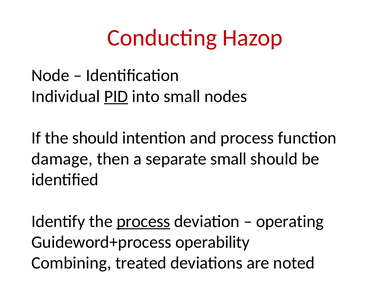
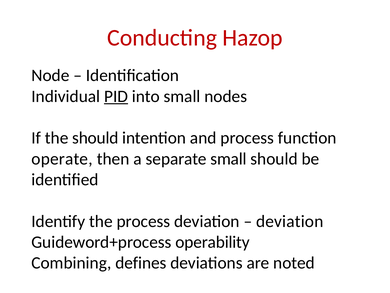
damage: damage -> operate
process at (143, 221) underline: present -> none
operating at (290, 221): operating -> deviation
treated: treated -> defines
